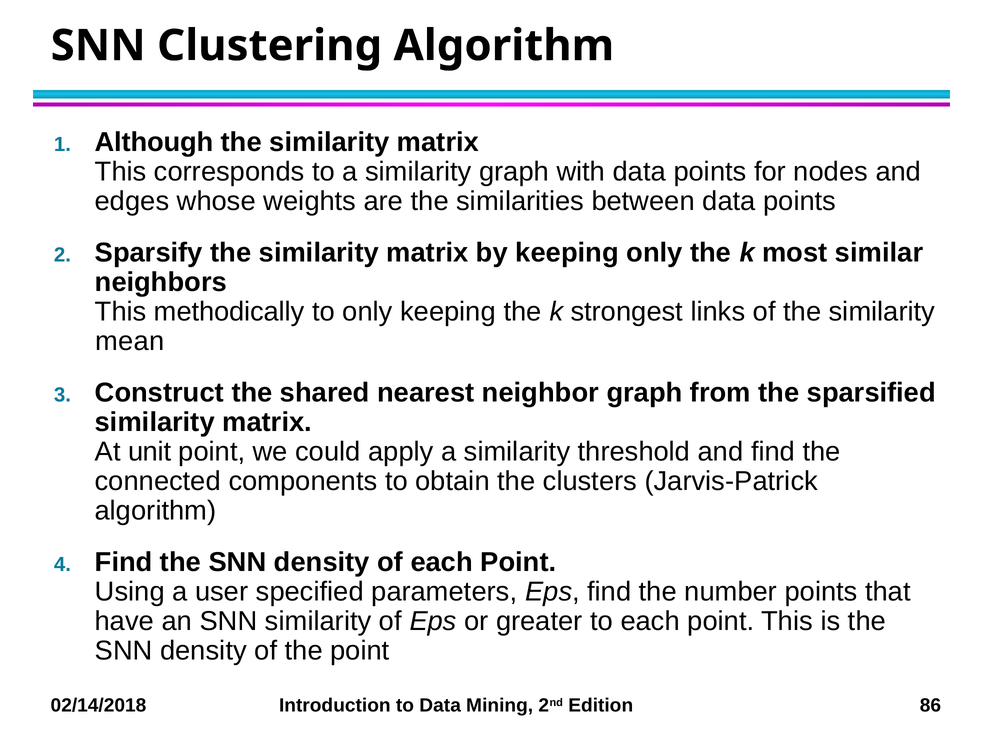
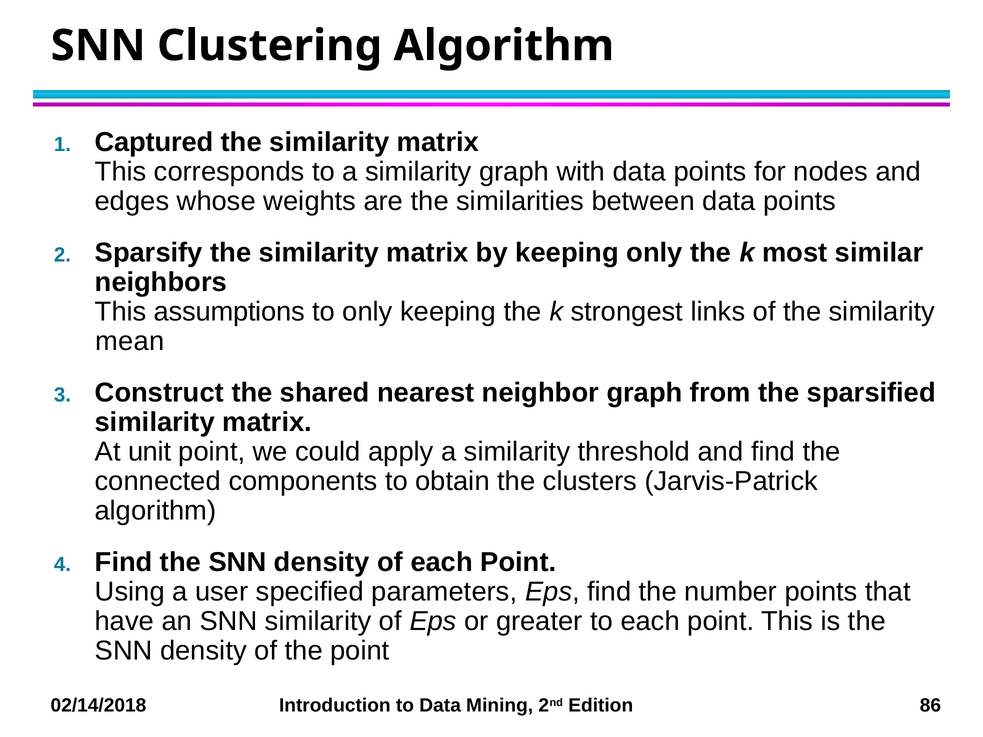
Although: Although -> Captured
methodically: methodically -> assumptions
